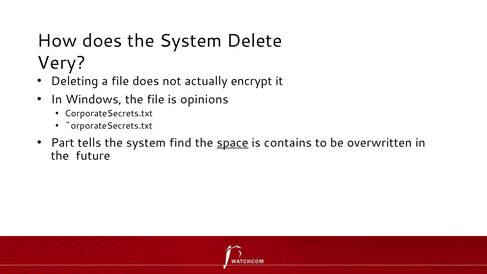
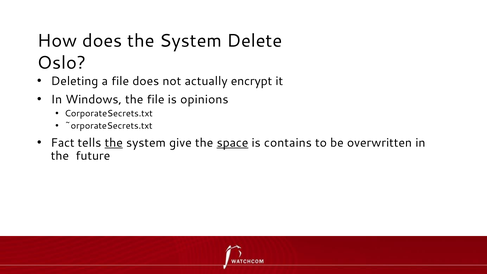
Very: Very -> Oslo
Part: Part -> Fact
the at (114, 143) underline: none -> present
find: find -> give
